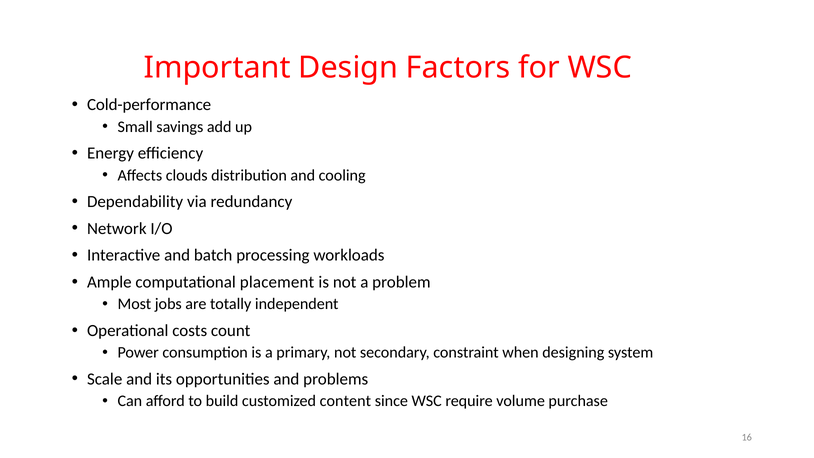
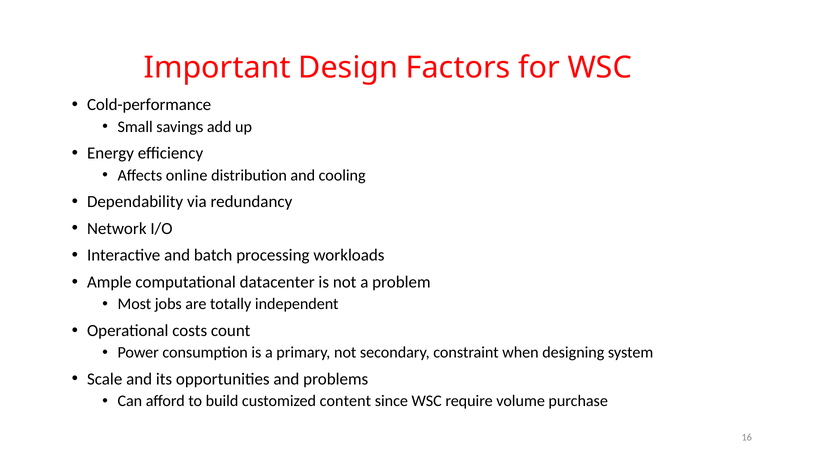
clouds: clouds -> online
placement: placement -> datacenter
